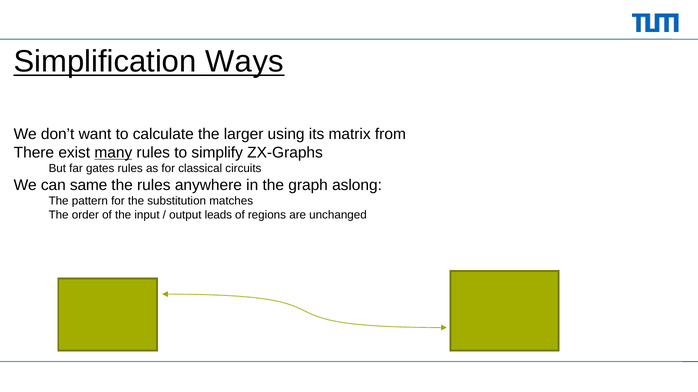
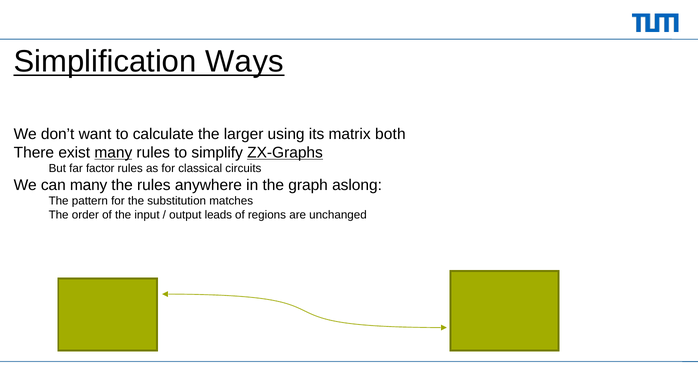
from: from -> both
ZX-Graphs underline: none -> present
gates: gates -> factor
can same: same -> many
